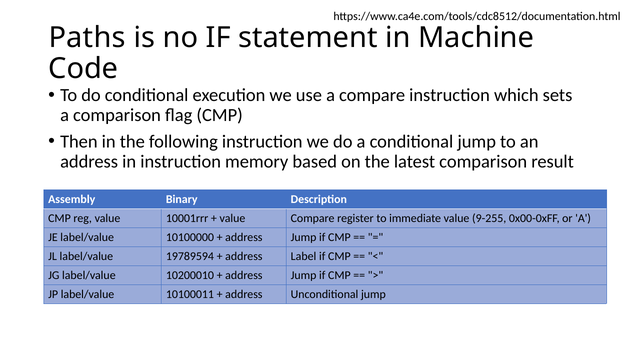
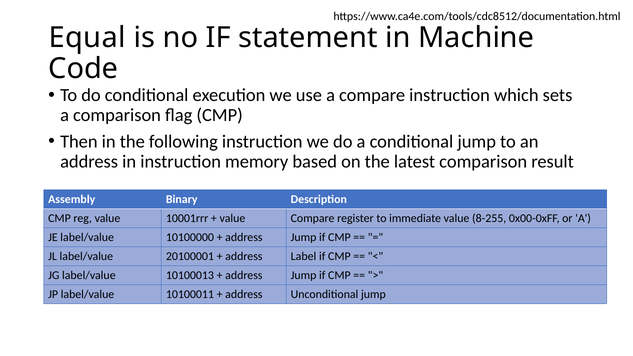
Paths: Paths -> Equal
9-255: 9-255 -> 8-255
19789594: 19789594 -> 20100001
10200010: 10200010 -> 10100013
